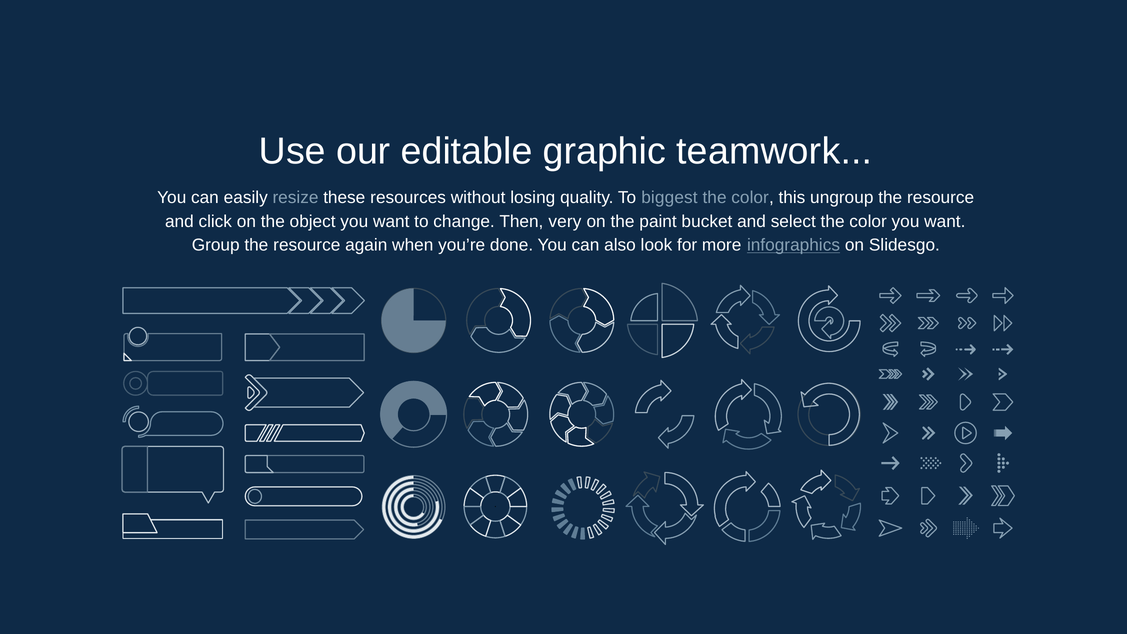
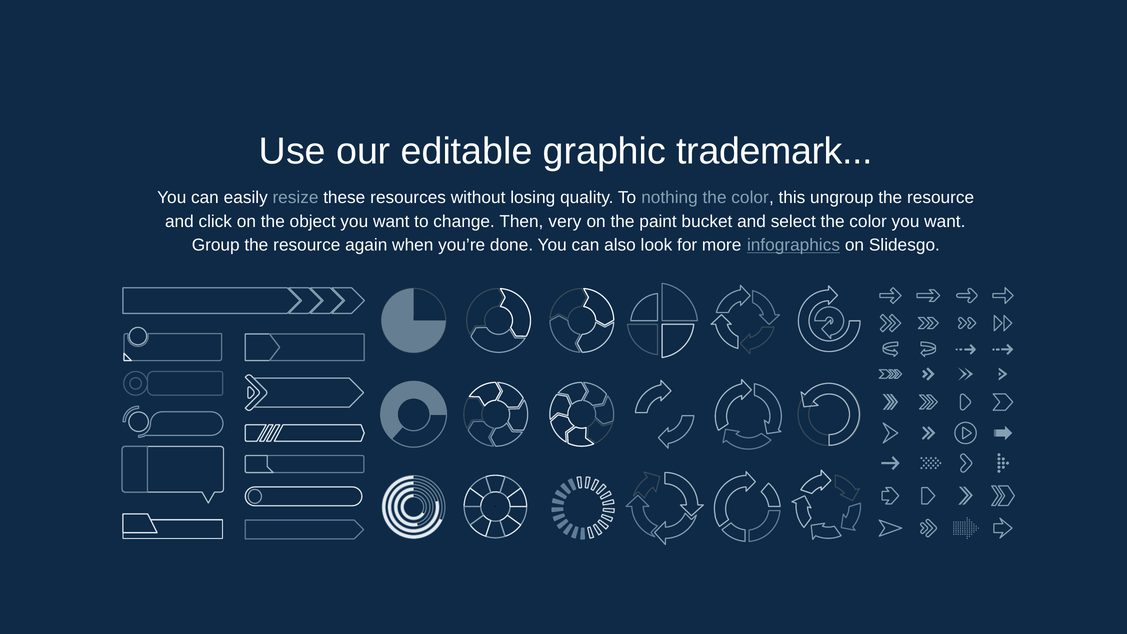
teamwork: teamwork -> trademark
biggest: biggest -> nothing
